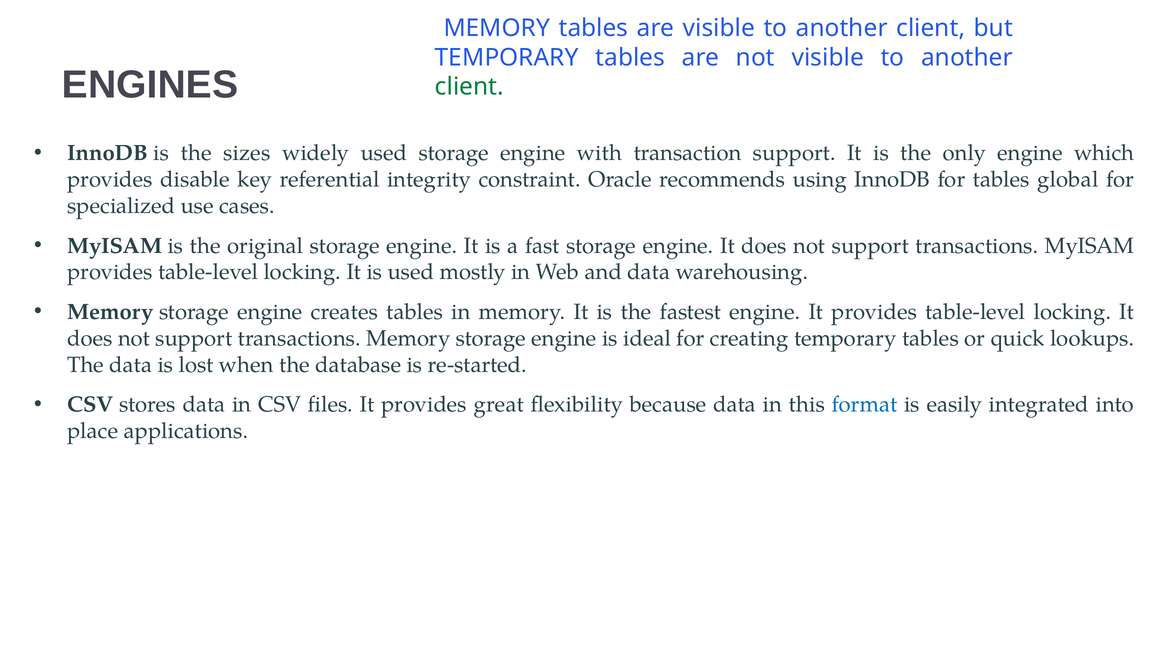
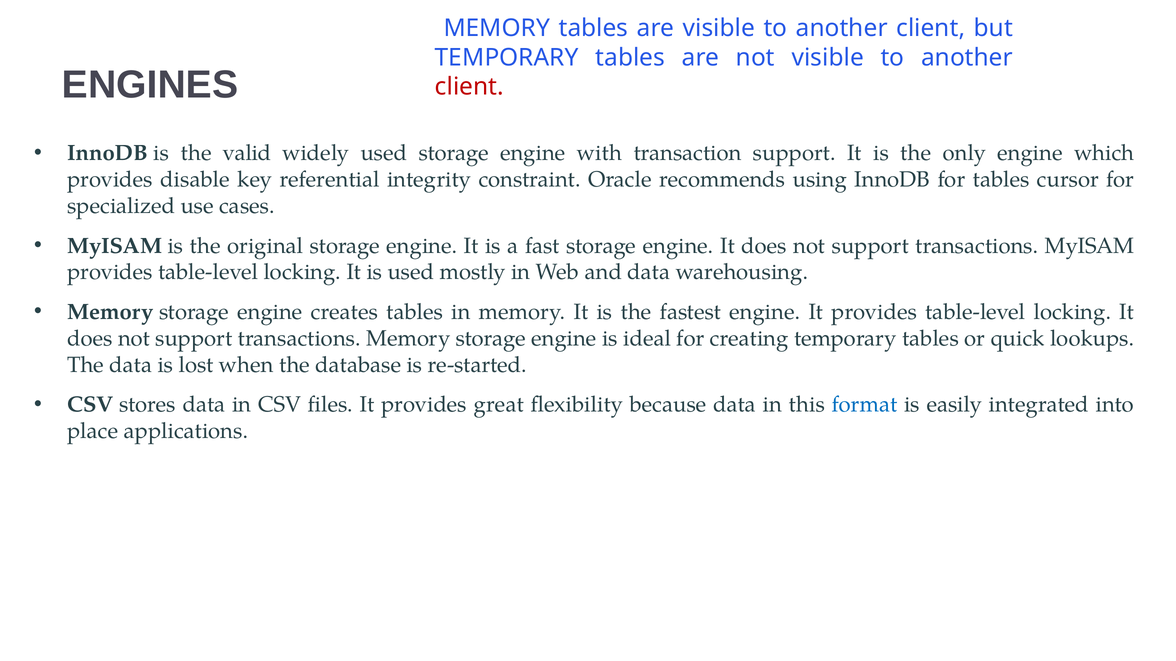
client at (469, 87) colour: green -> red
sizes: sizes -> valid
global: global -> cursor
